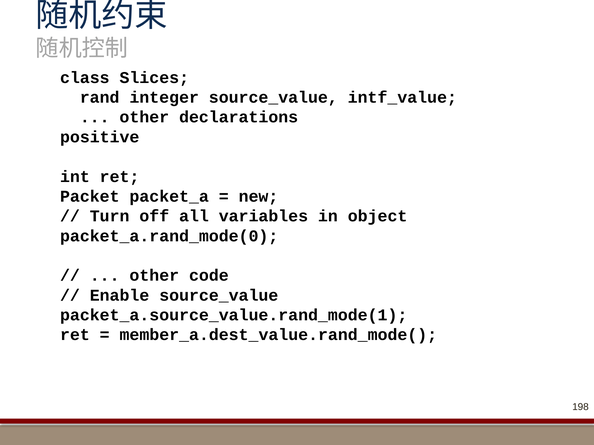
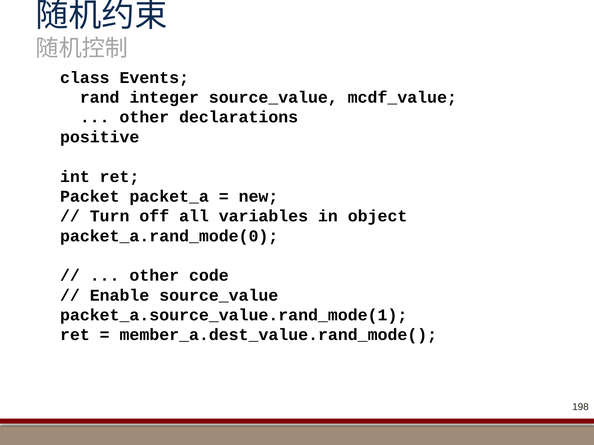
Slices: Slices -> Events
intf_value: intf_value -> mcdf_value
